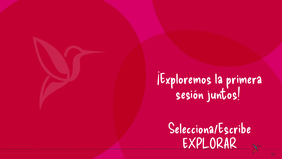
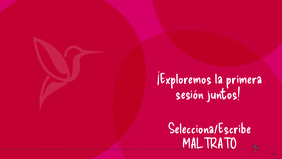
EXPLORAR: EXPLORAR -> MALTRATO
